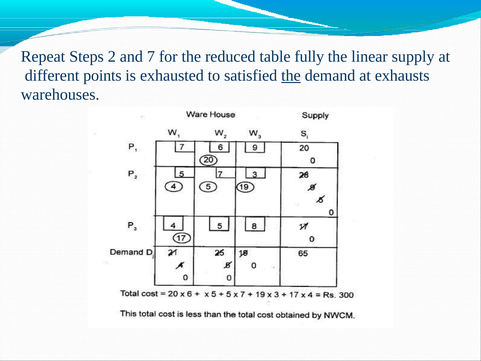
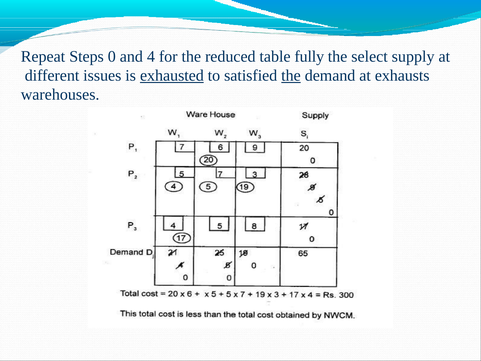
2: 2 -> 0
7: 7 -> 4
linear: linear -> select
points: points -> issues
exhausted underline: none -> present
